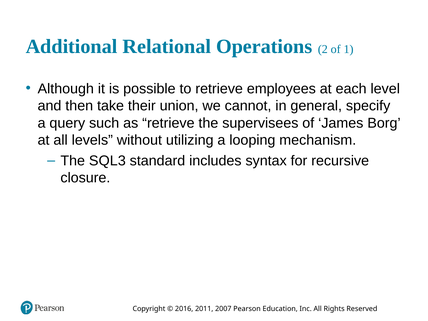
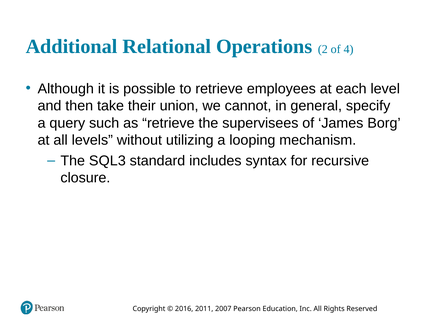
1: 1 -> 4
